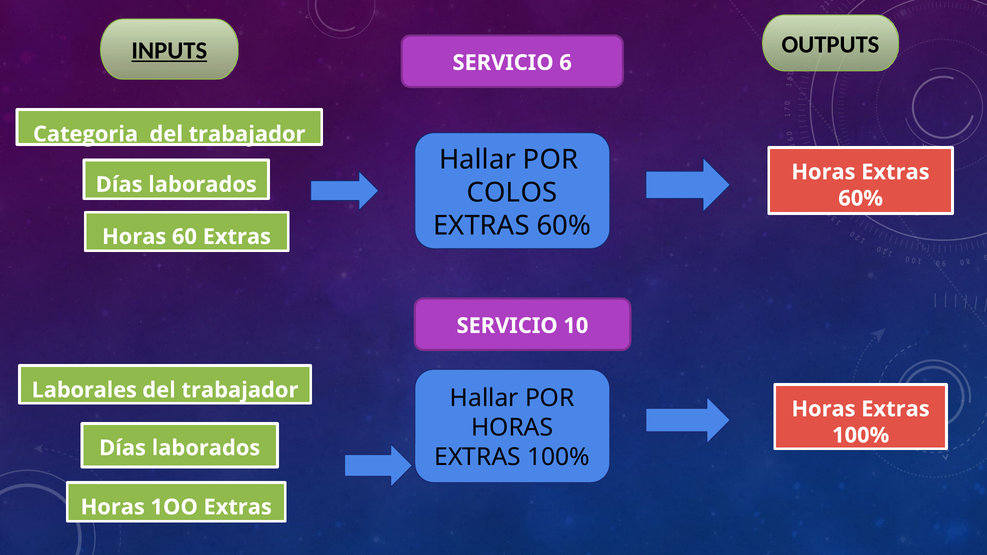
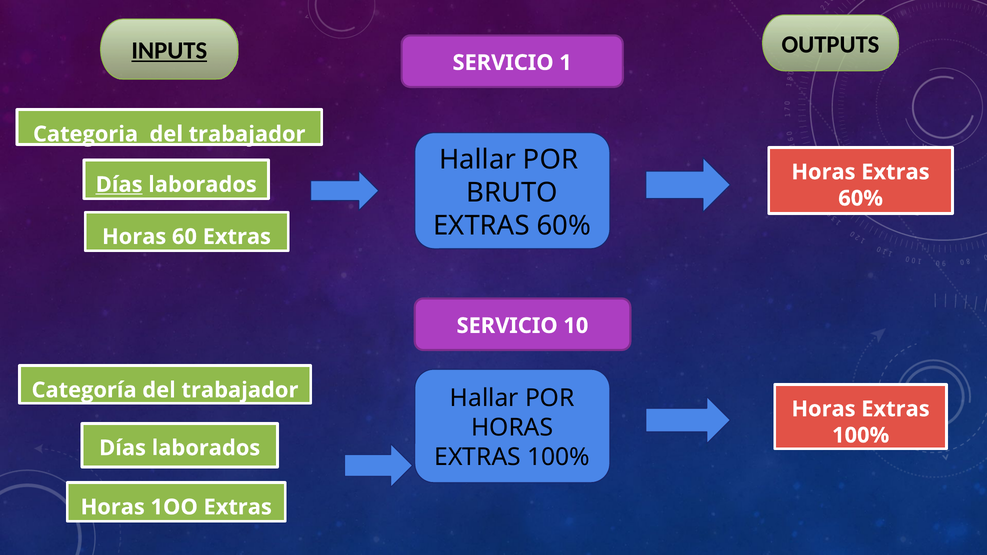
6: 6 -> 1
Días at (119, 185) underline: none -> present
COLOS: COLOS -> BRUTO
Laborales: Laborales -> Categoría
